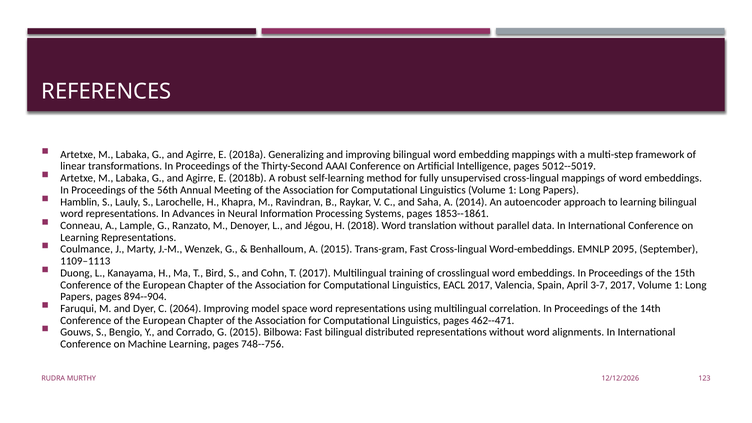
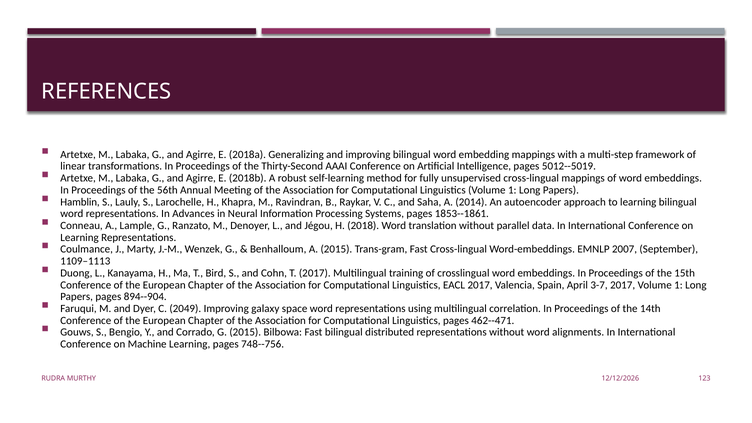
2095: 2095 -> 2007
2064: 2064 -> 2049
model: model -> galaxy
